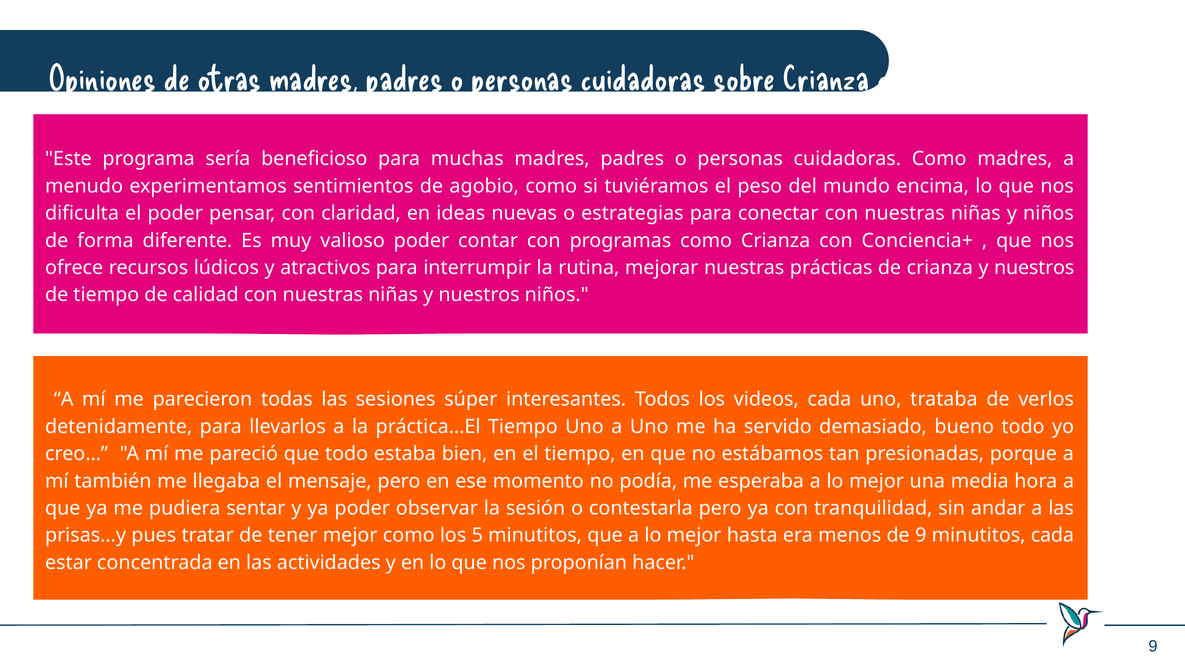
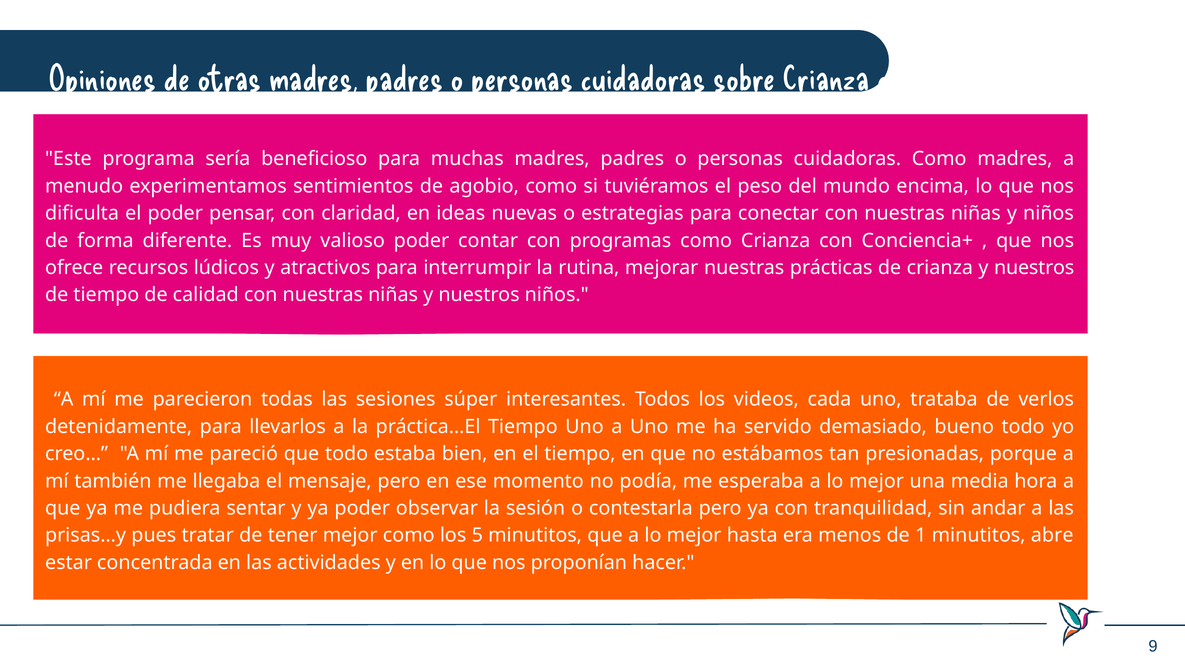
de 9: 9 -> 1
minutitos cada: cada -> abre
